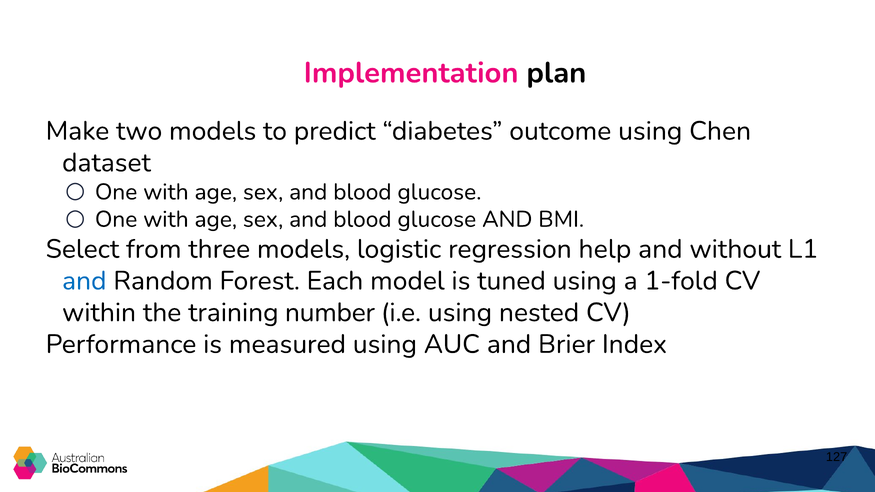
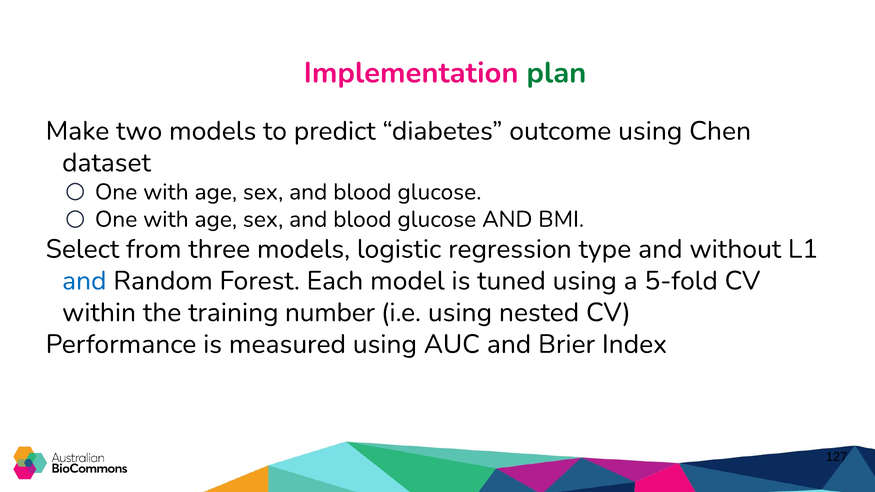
plan colour: black -> green
help: help -> type
1-fold: 1-fold -> 5-fold
